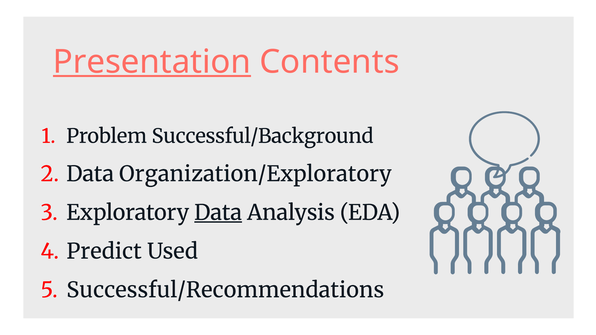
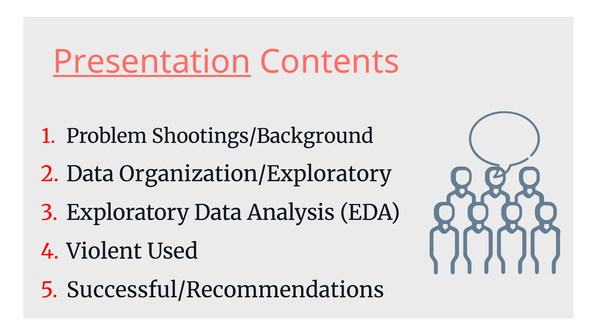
Successful/Background: Successful/Background -> Shootings/Background
Data at (218, 213) underline: present -> none
Predict: Predict -> Violent
